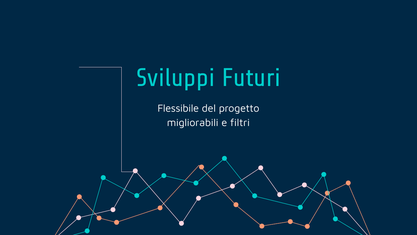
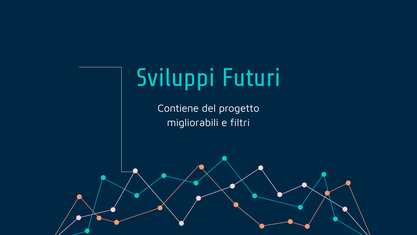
Flessibile: Flessibile -> Contiene
